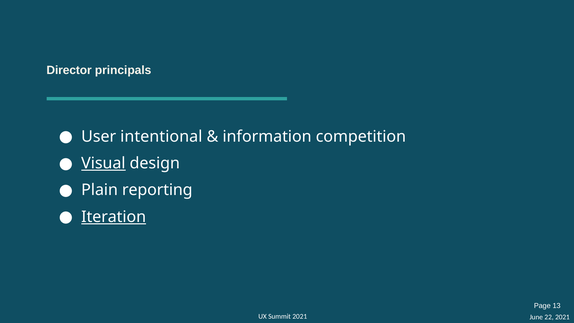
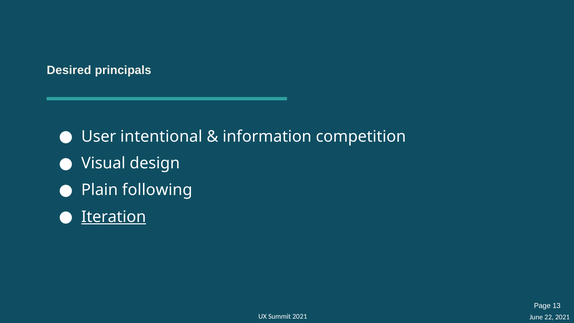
Director: Director -> Desired
Visual underline: present -> none
reporting: reporting -> following
